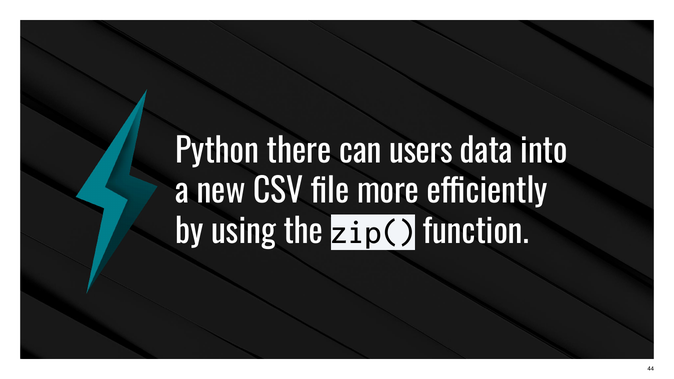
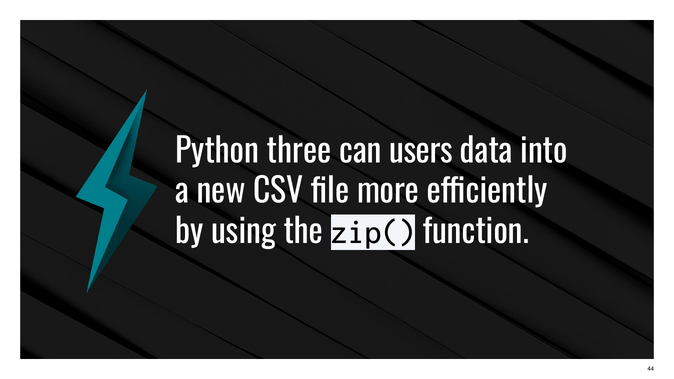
there: there -> three
